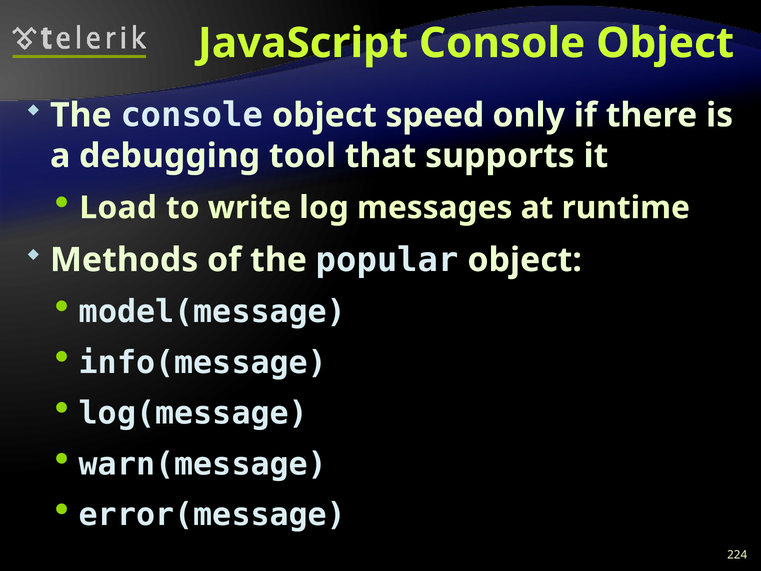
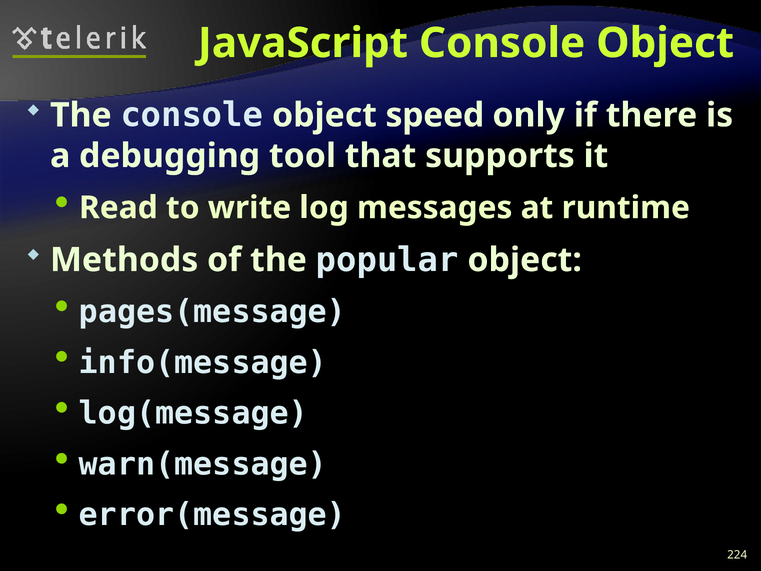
Load: Load -> Read
model(message: model(message -> pages(message
